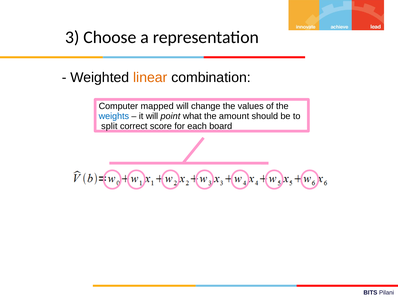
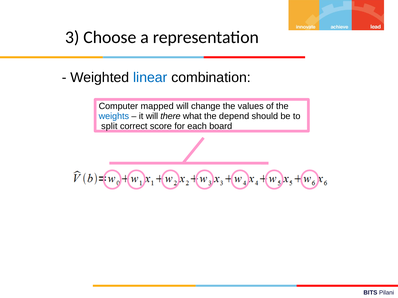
linear colour: orange -> blue
point: point -> there
amount: amount -> depend
